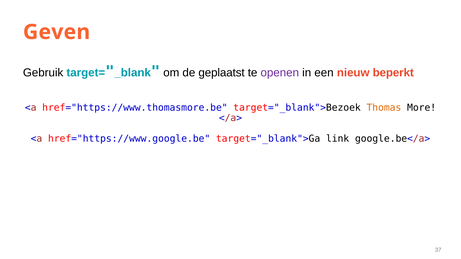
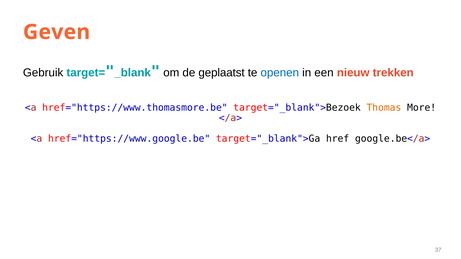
openen colour: purple -> blue
beperkt: beperkt -> trekken
link: link -> href
